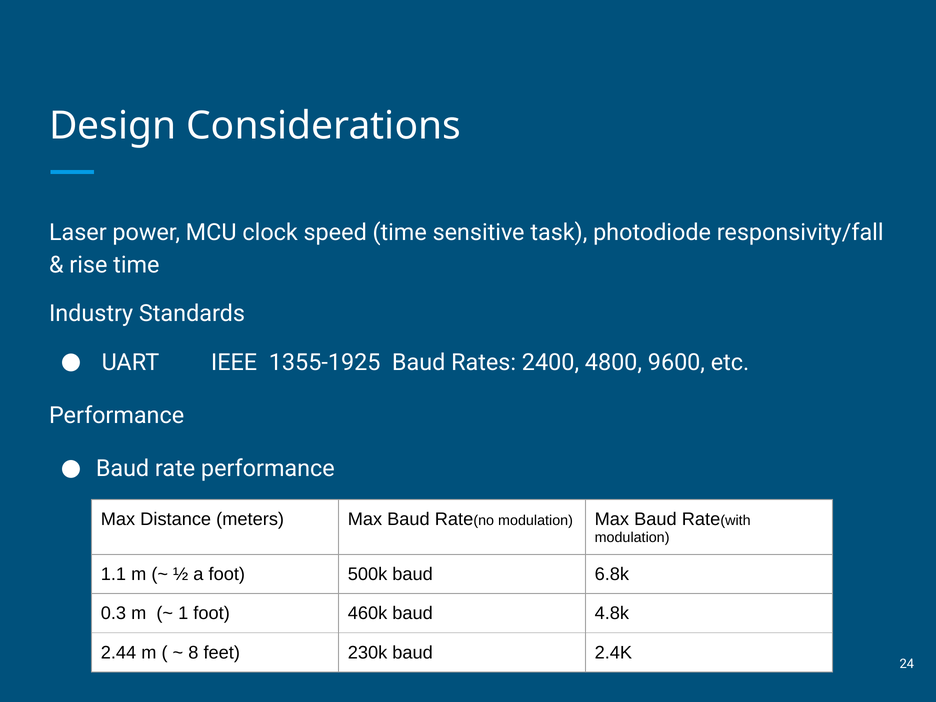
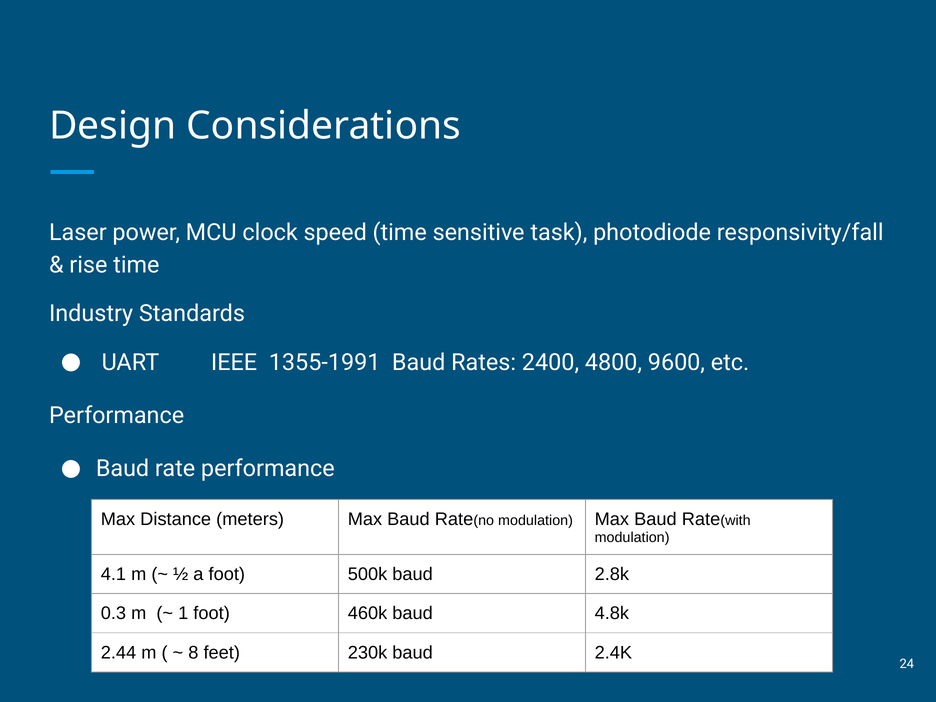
1355-1925: 1355-1925 -> 1355-1991
1.1: 1.1 -> 4.1
6.8k: 6.8k -> 2.8k
